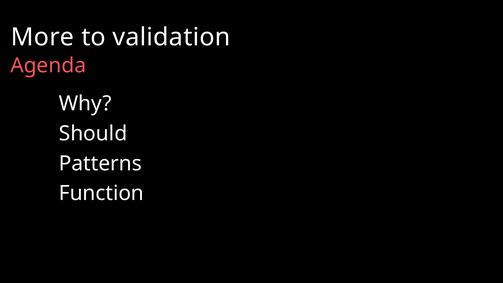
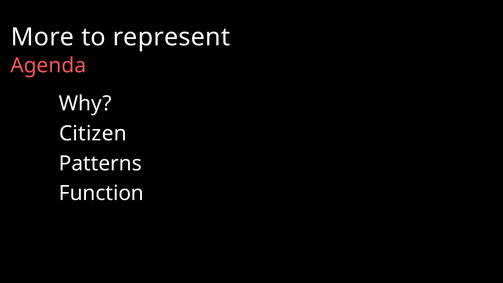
validation: validation -> represent
Should: Should -> Citizen
